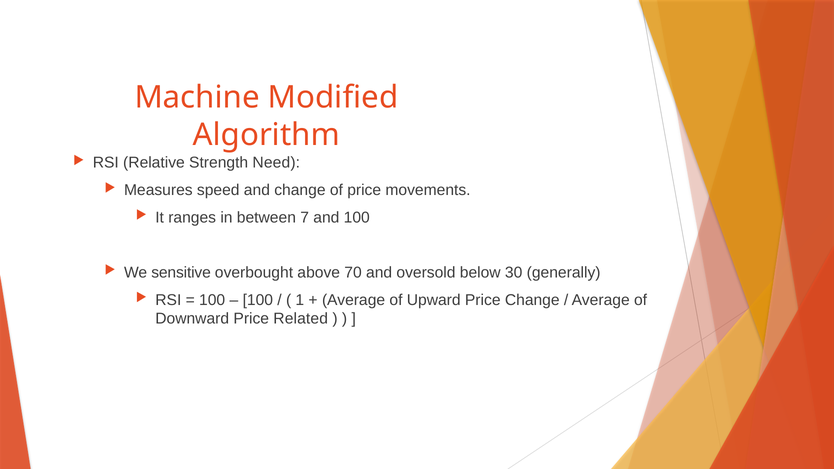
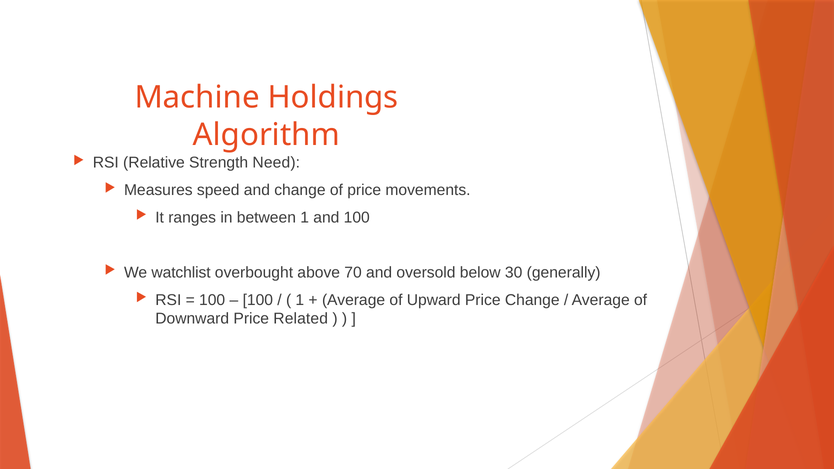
Modified: Modified -> Holdings
between 7: 7 -> 1
sensitive: sensitive -> watchlist
